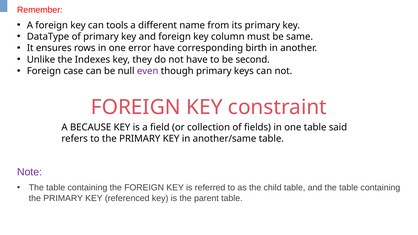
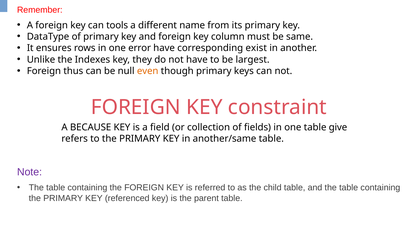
birth: birth -> exist
second: second -> largest
case: case -> thus
even colour: purple -> orange
said: said -> give
